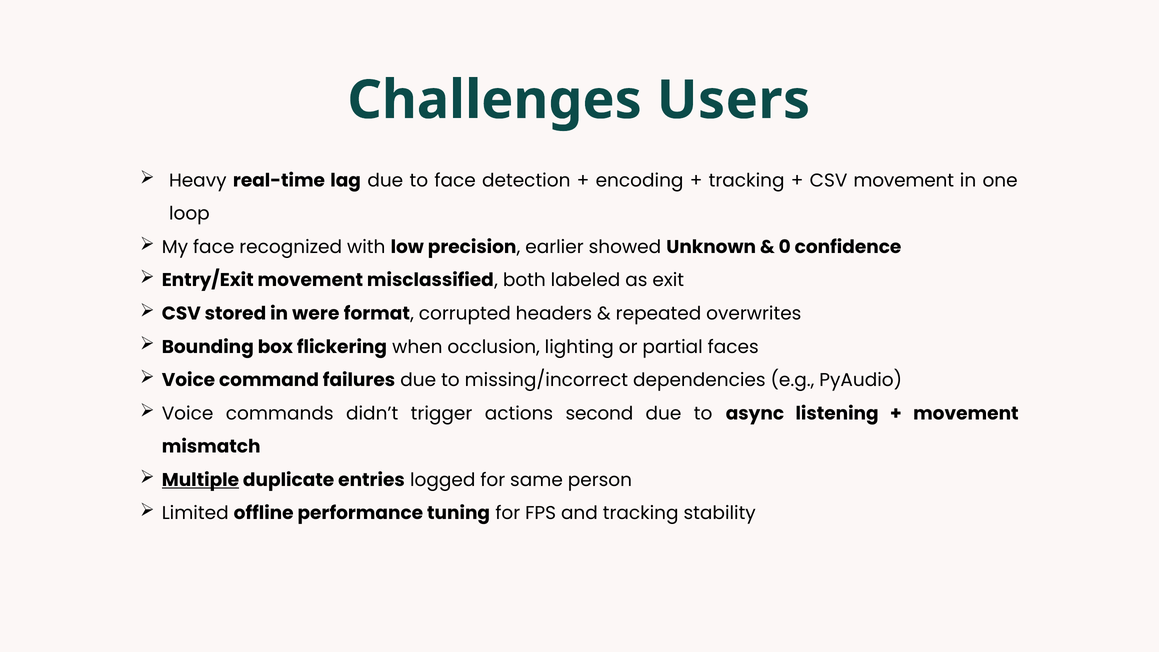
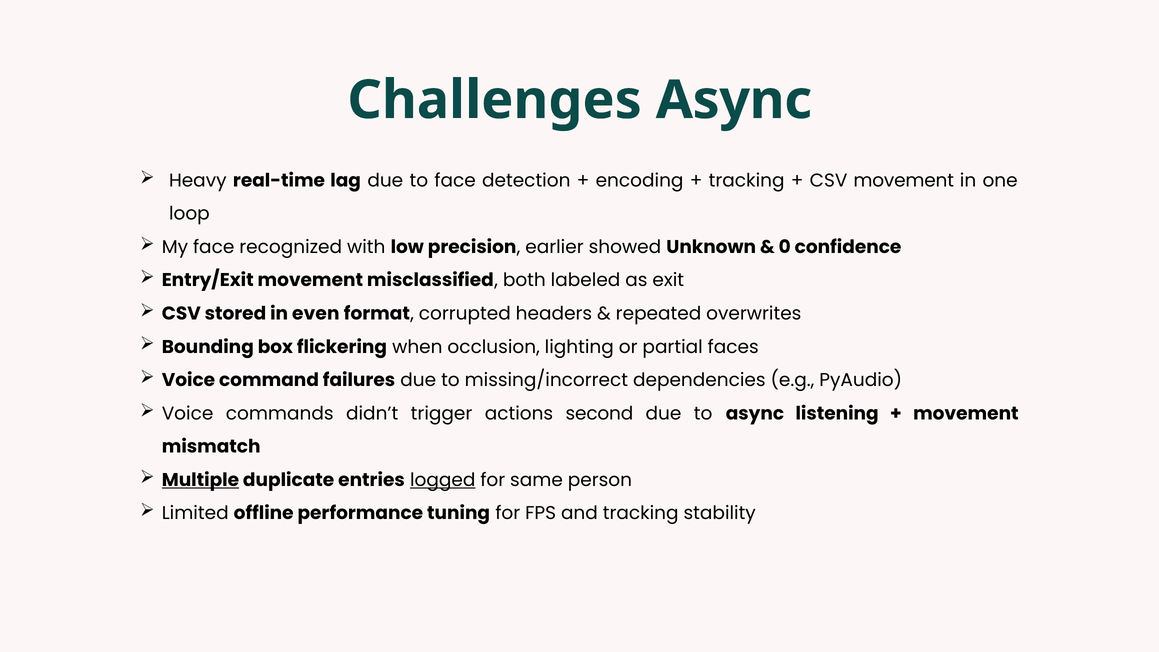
Challenges Users: Users -> Async
were: were -> even
logged underline: none -> present
